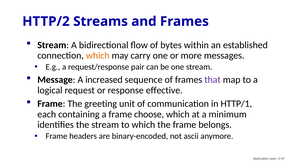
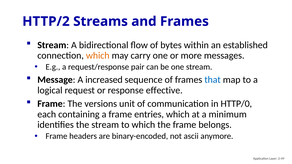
that colour: purple -> blue
greeting: greeting -> versions
HTTP/1: HTTP/1 -> HTTP/0
choose: choose -> entries
